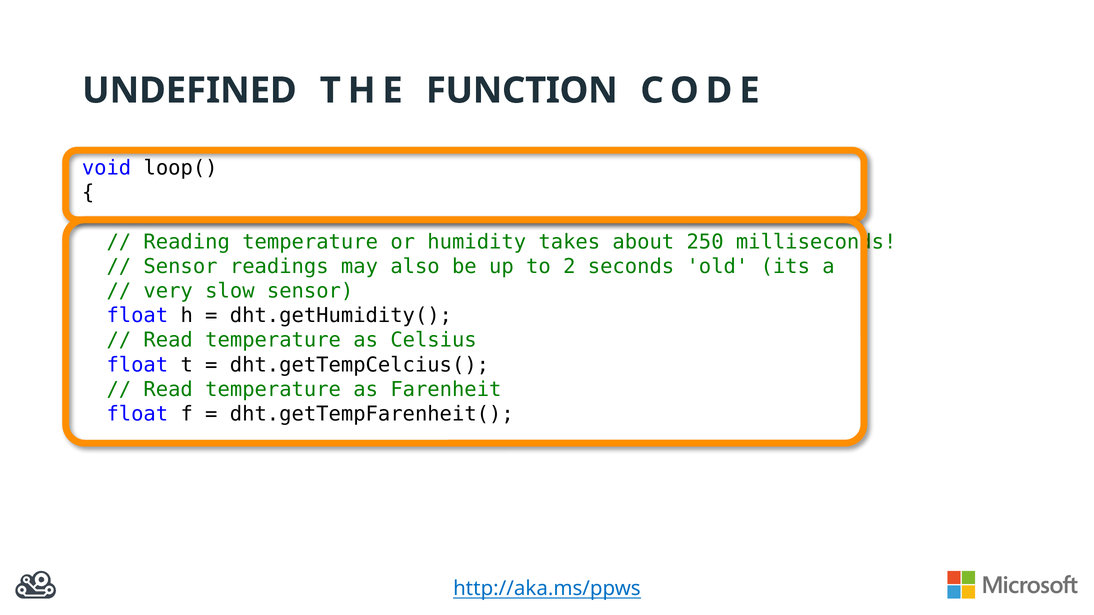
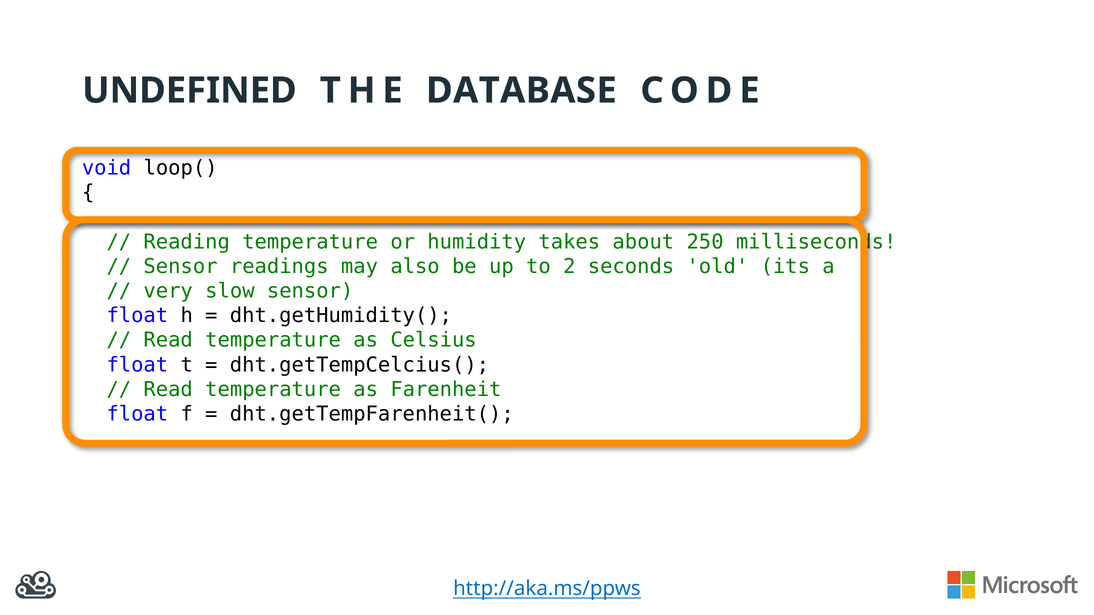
FUNCTION: FUNCTION -> DATABASE
